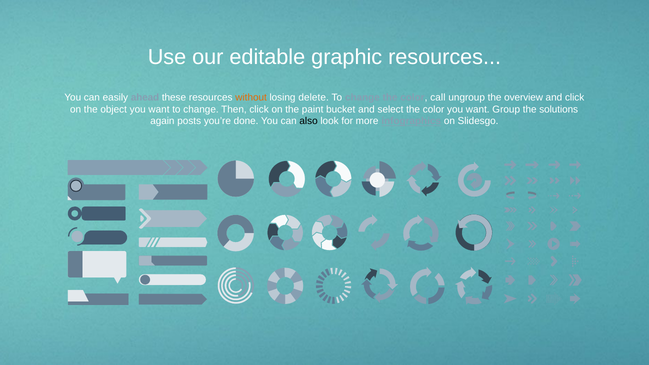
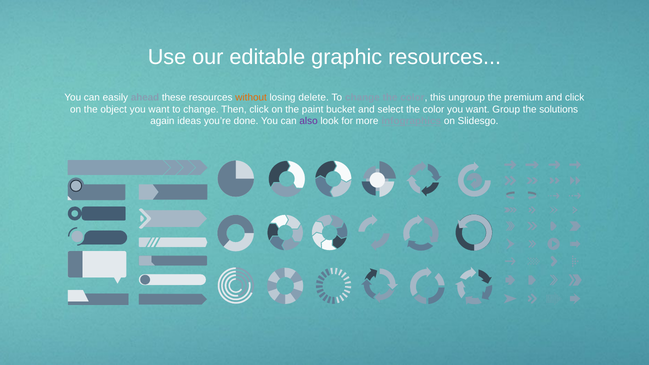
call: call -> this
overview: overview -> premium
posts: posts -> ideas
also colour: black -> purple
